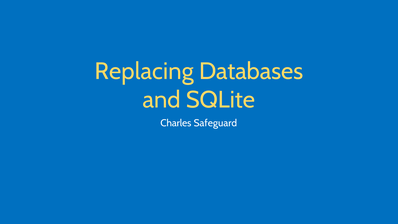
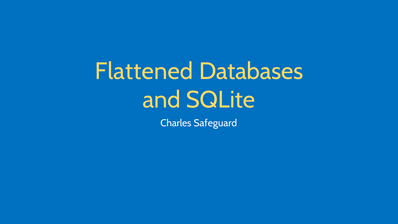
Replacing: Replacing -> Flattened
